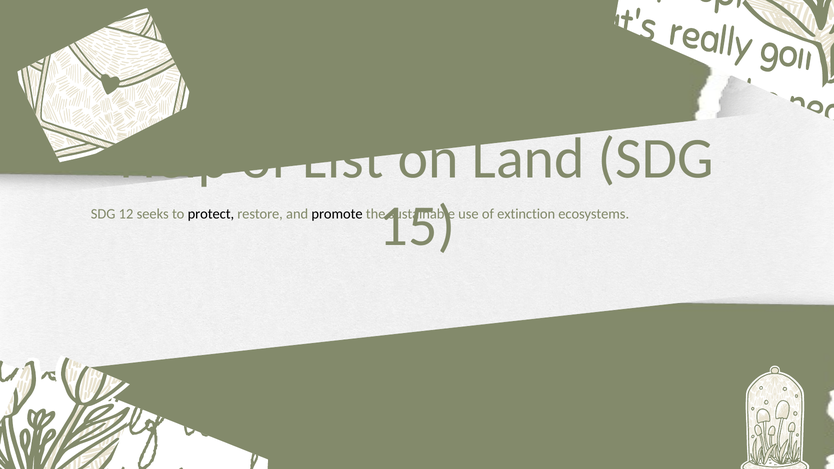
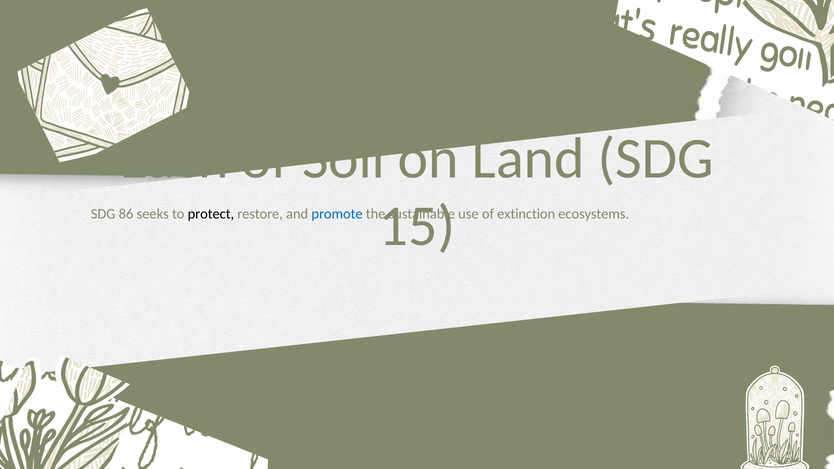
Help: Help -> Each
List: List -> Soil
12: 12 -> 86
promote colour: black -> blue
